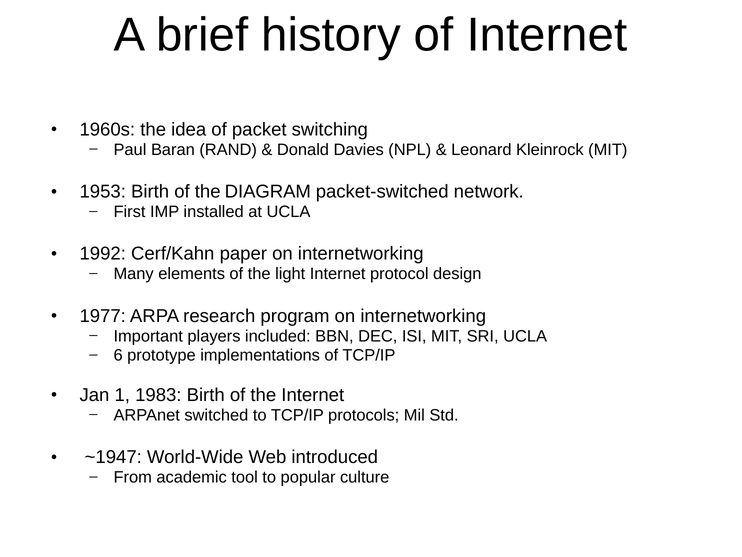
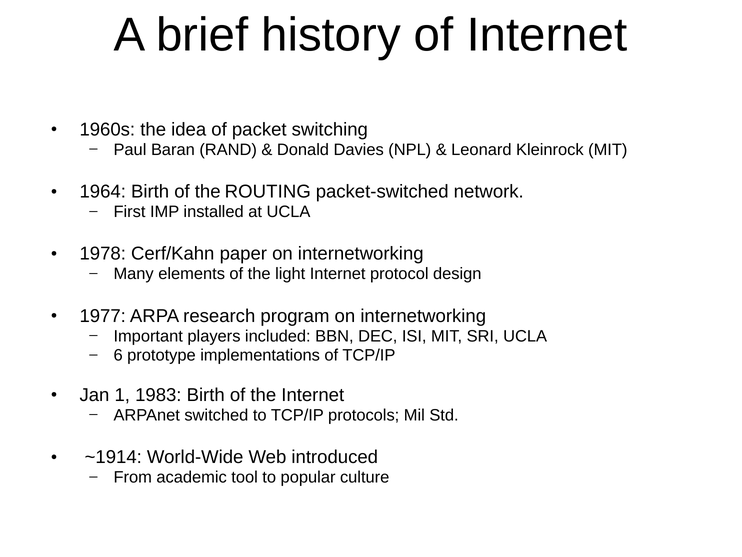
1953: 1953 -> 1964
DIAGRAM: DIAGRAM -> ROUTING
1992: 1992 -> 1978
~1947: ~1947 -> ~1914
